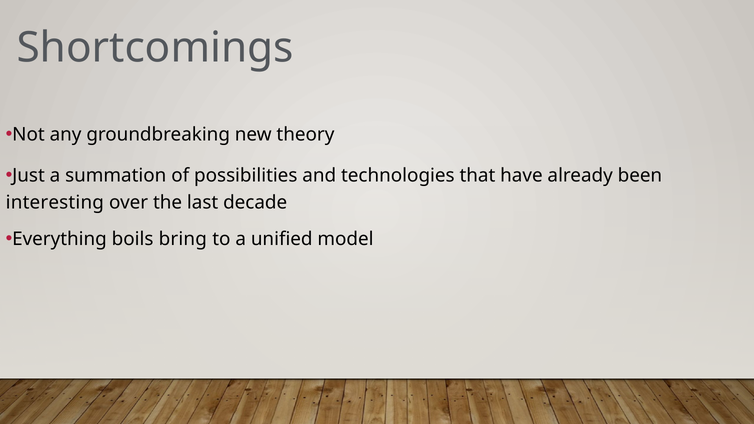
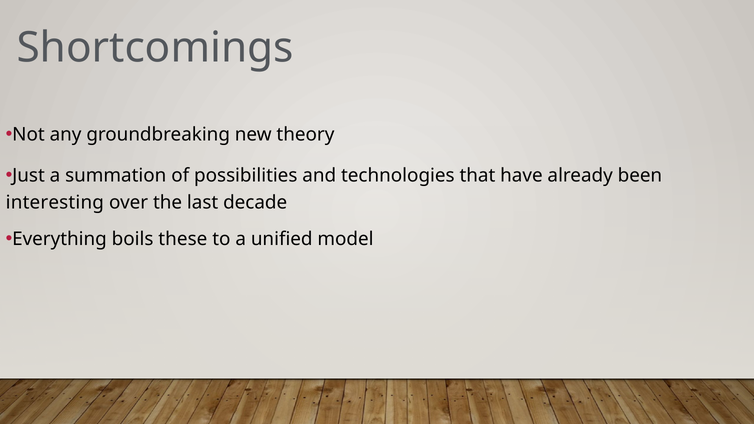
bring: bring -> these
